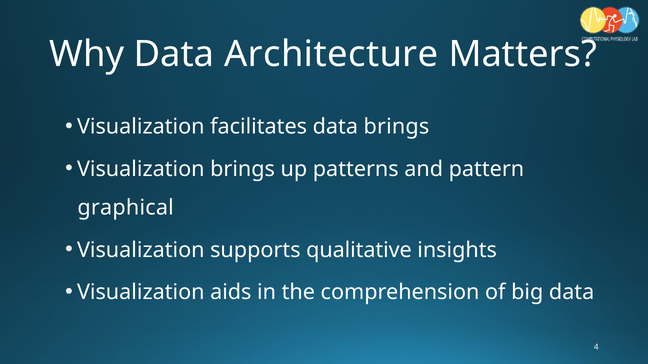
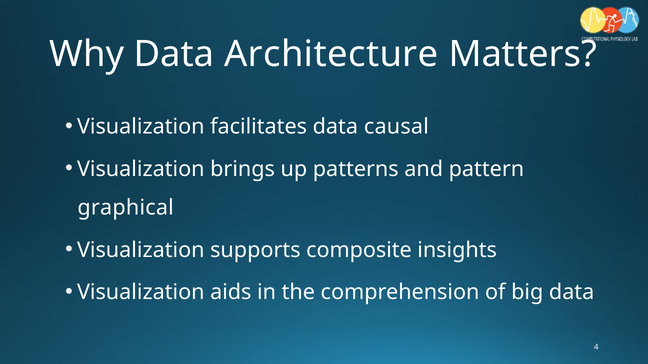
data brings: brings -> causal
qualitative: qualitative -> composite
